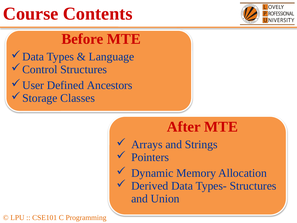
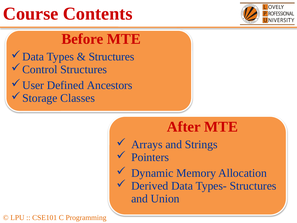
Language at (111, 57): Language -> Structures
